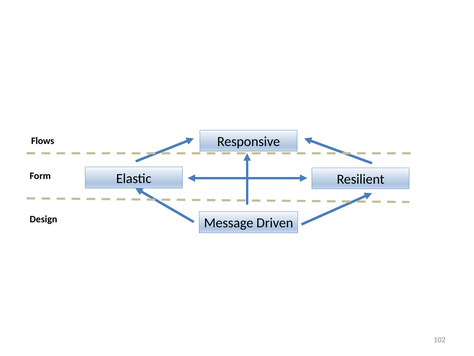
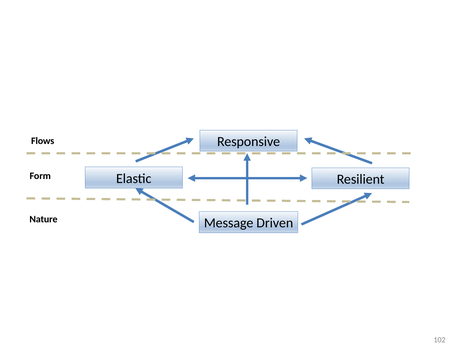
Design: Design -> Nature
